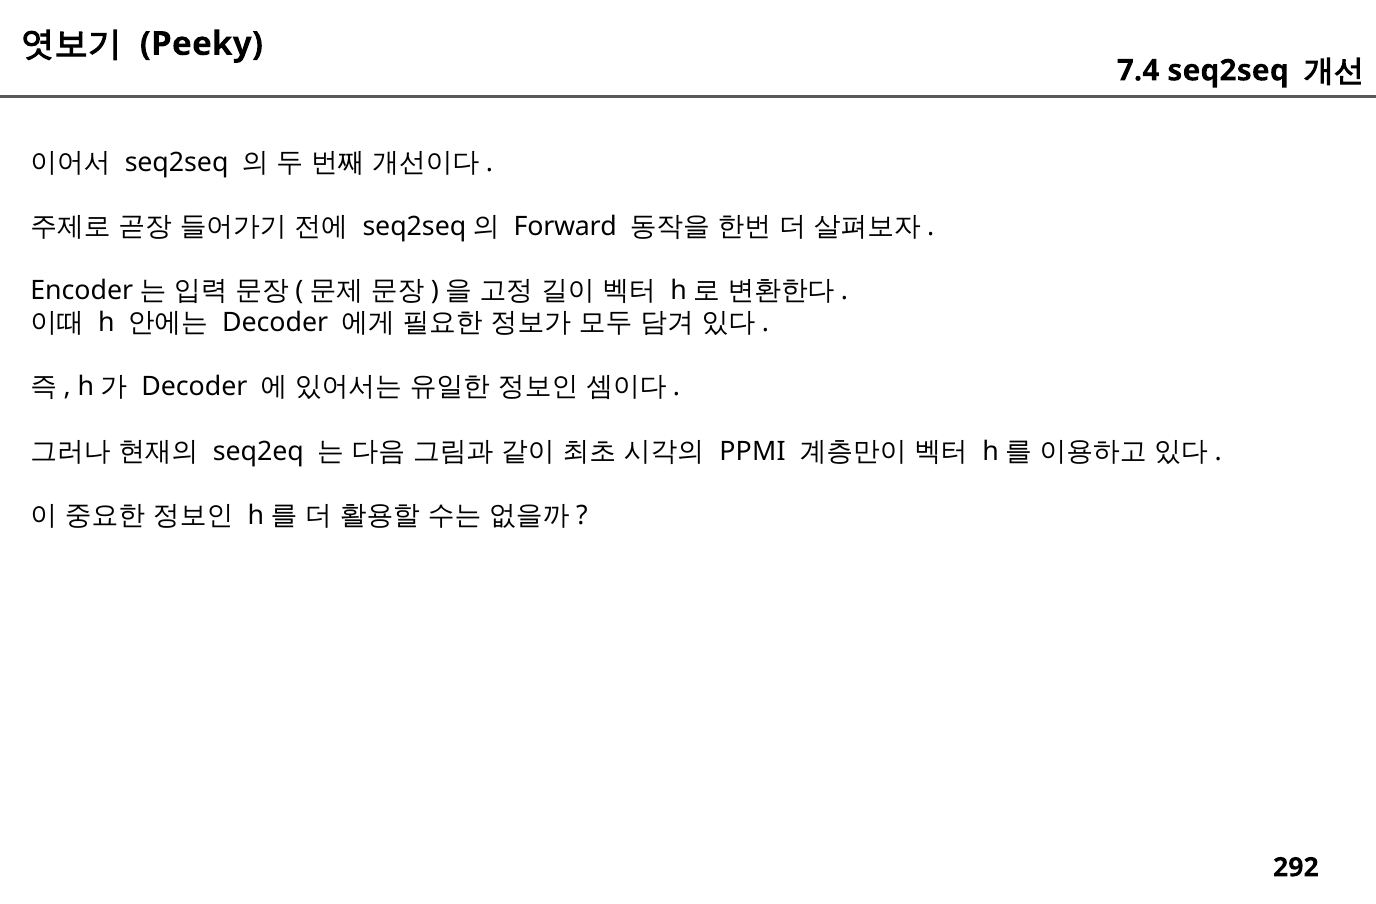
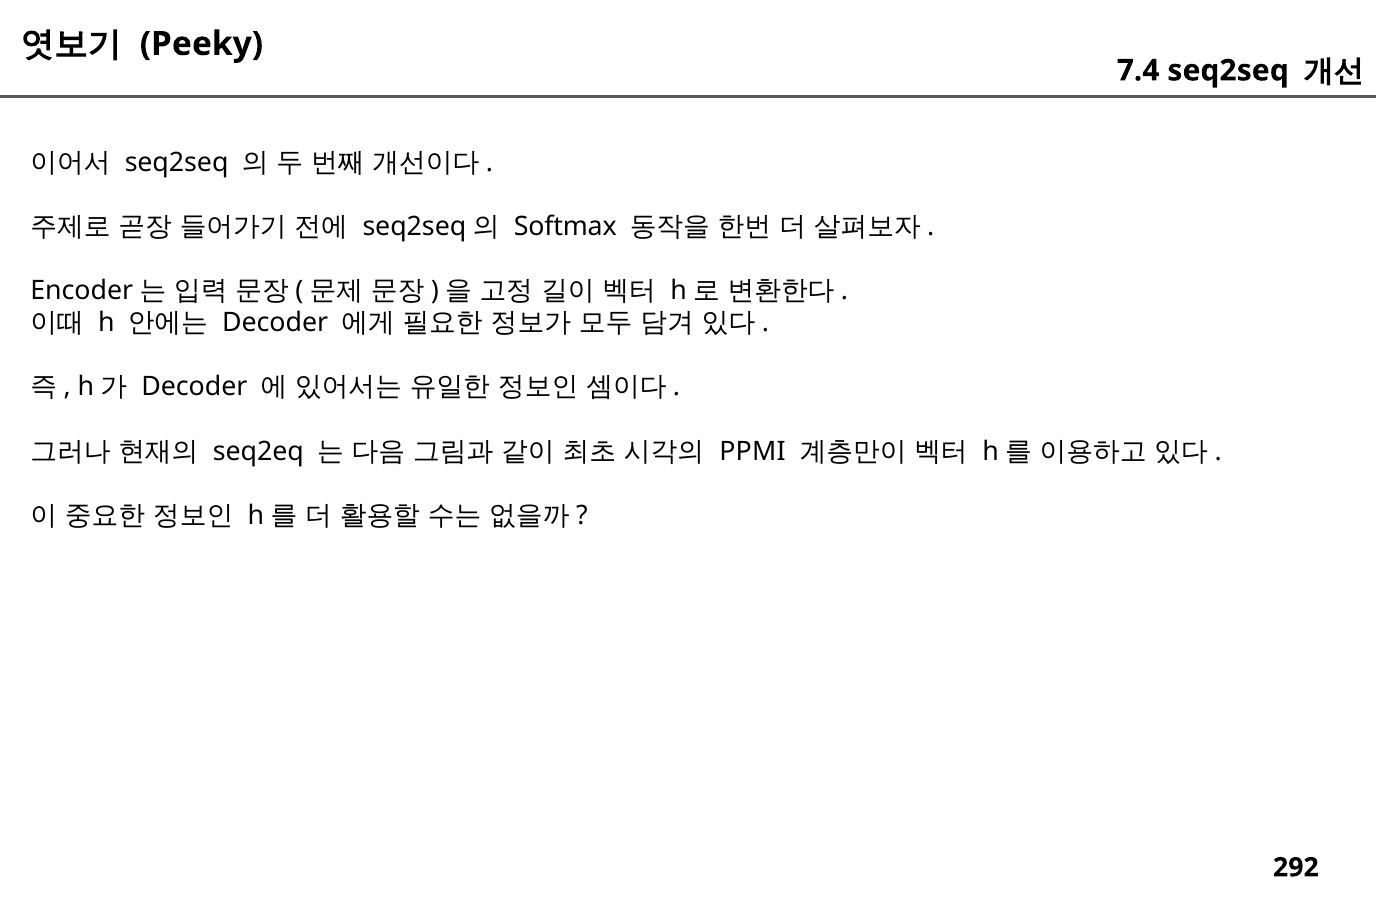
Forward: Forward -> Softmax
